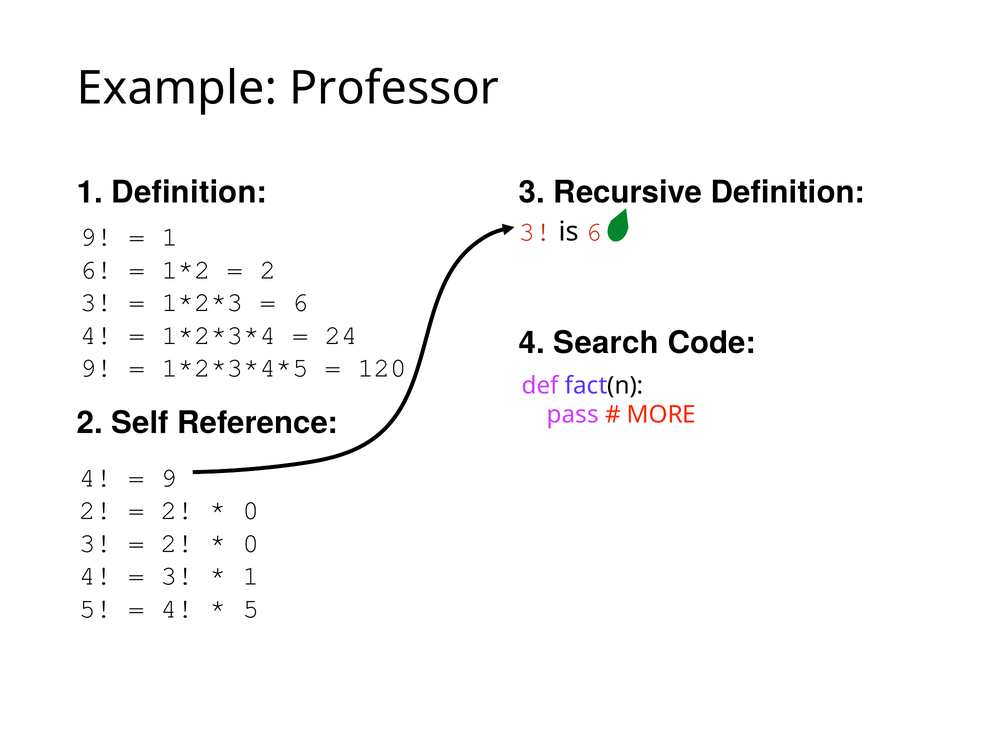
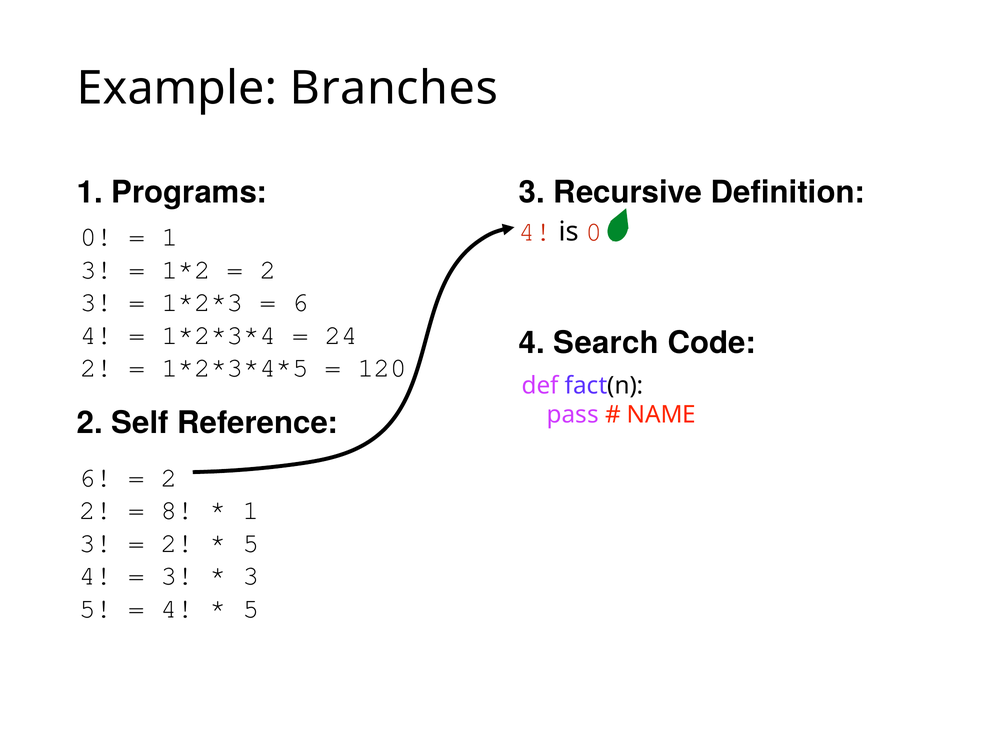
Professor: Professor -> Branches
1 Definition: Definition -> Programs
3 at (535, 232): 3 -> 4
is 6: 6 -> 0
9 at (96, 237): 9 -> 0
6 at (96, 270): 6 -> 3
9 at (96, 368): 9 -> 2
MORE: MORE -> NAME
4 at (96, 477): 4 -> 6
9 at (169, 477): 9 -> 2
2 at (177, 510): 2 -> 8
0 at (251, 510): 0 -> 1
0 at (251, 543): 0 -> 5
1 at (251, 576): 1 -> 3
